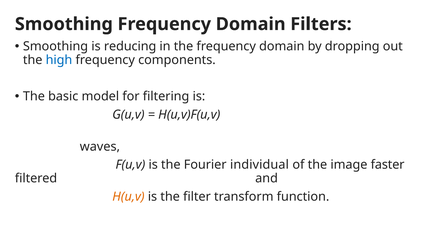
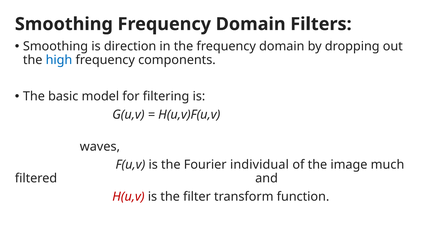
reducing: reducing -> direction
faster: faster -> much
H(u,v colour: orange -> red
